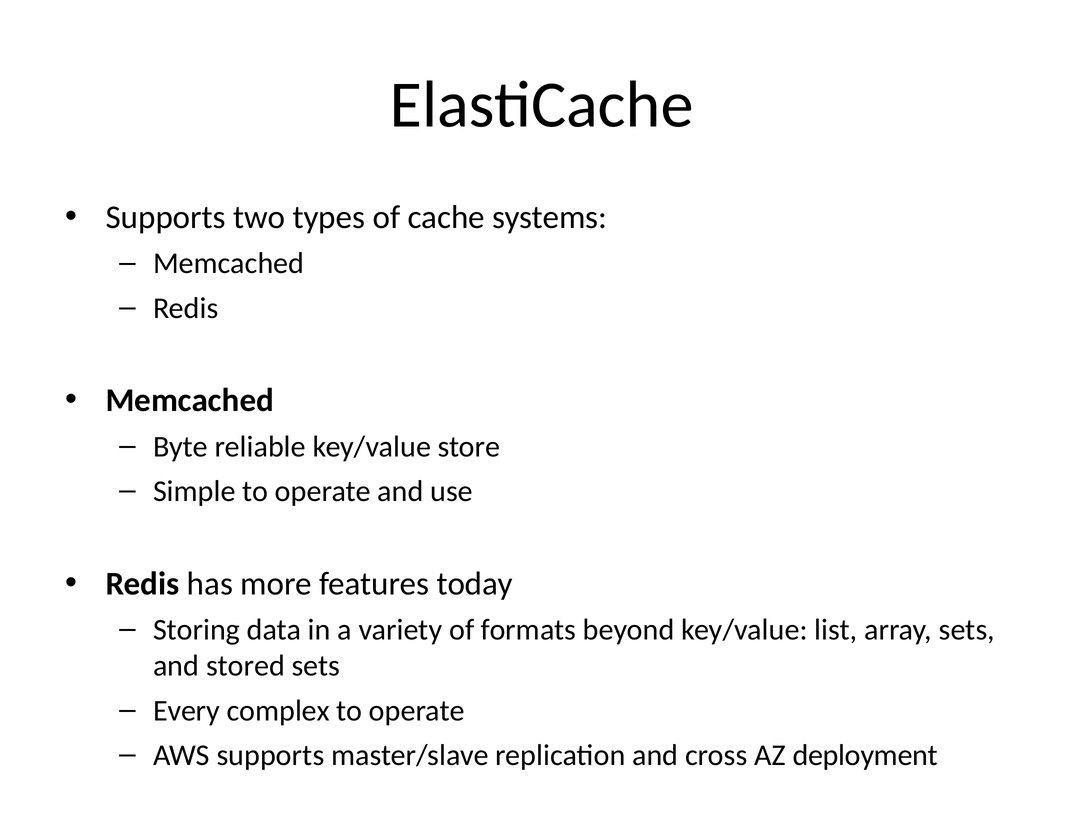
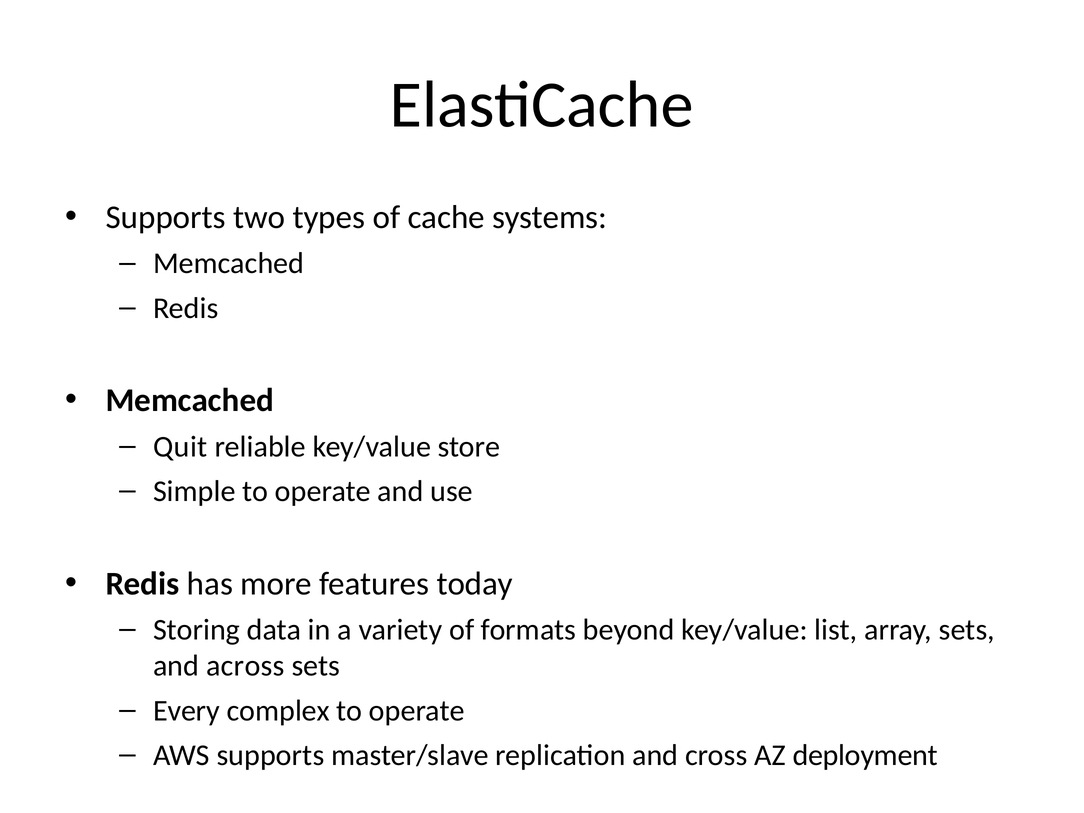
Byte: Byte -> Quit
stored: stored -> across
